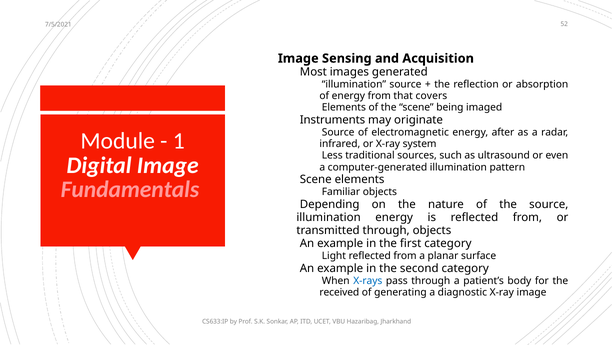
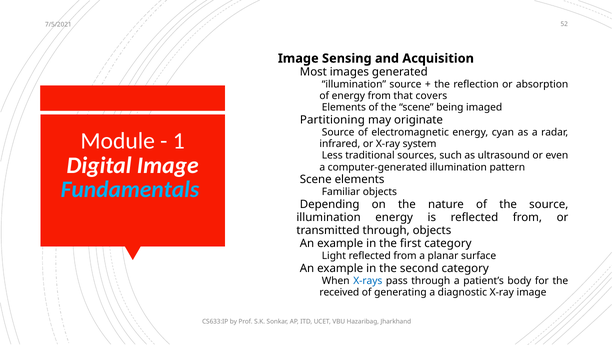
Instruments: Instruments -> Partitioning
after: after -> cyan
Fundamentals colour: pink -> light blue
